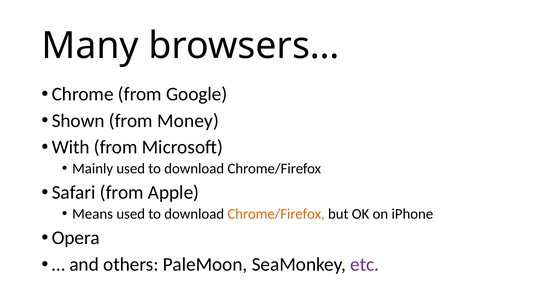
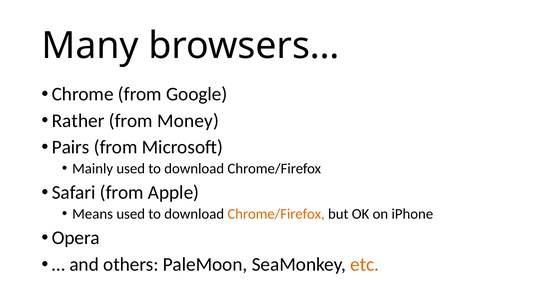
Shown: Shown -> Rather
With: With -> Pairs
etc colour: purple -> orange
